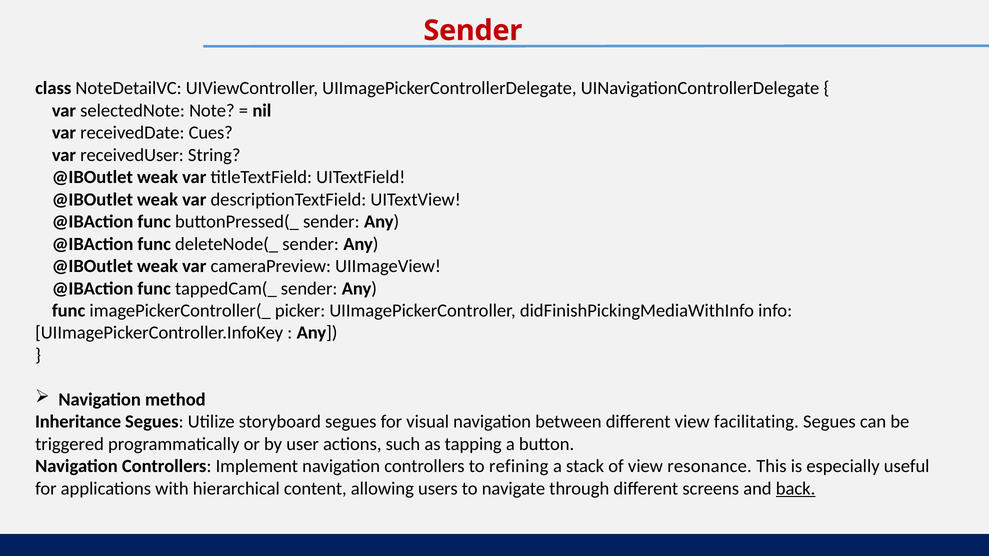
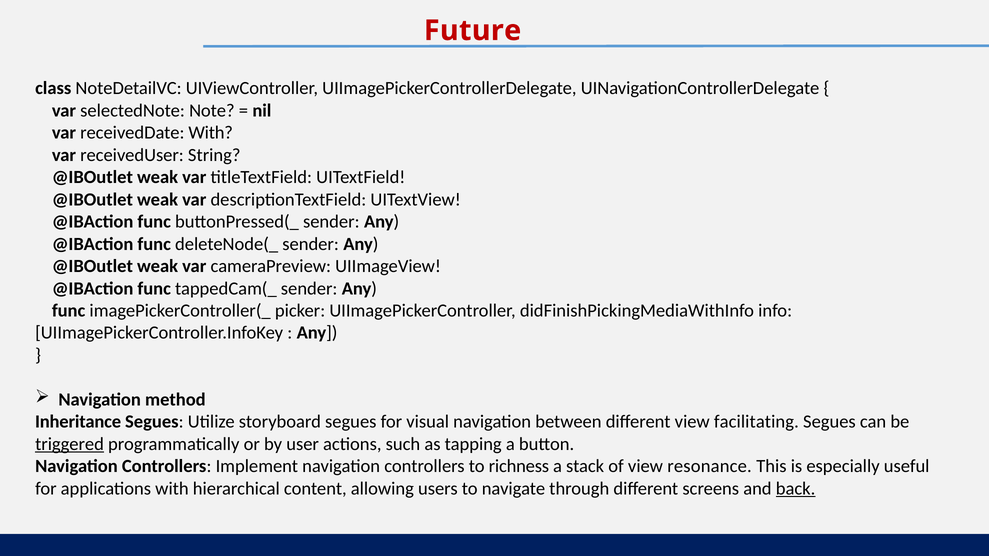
Sender at (473, 31): Sender -> Future
receivedDate Cues: Cues -> With
triggered underline: none -> present
refining: refining -> richness
